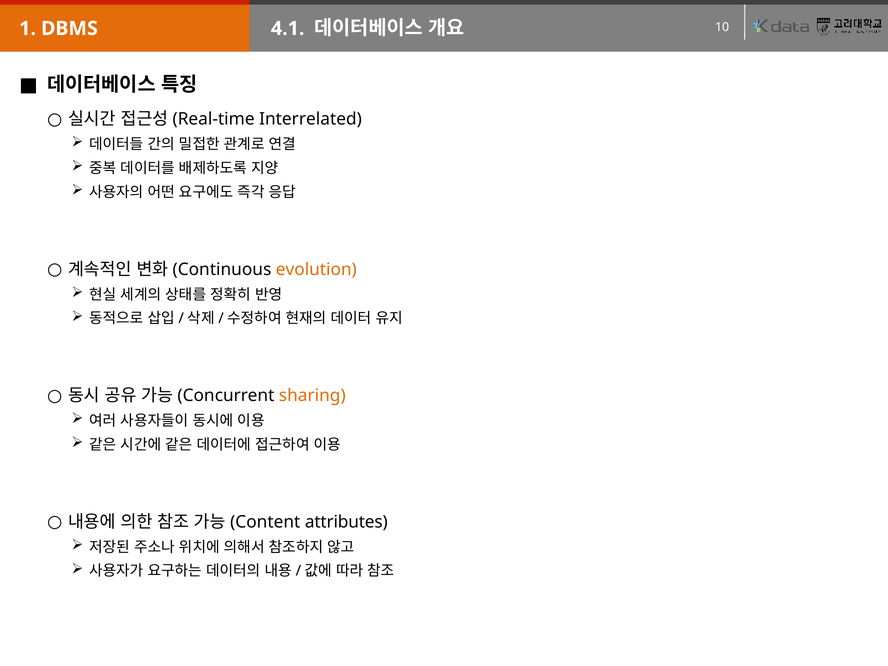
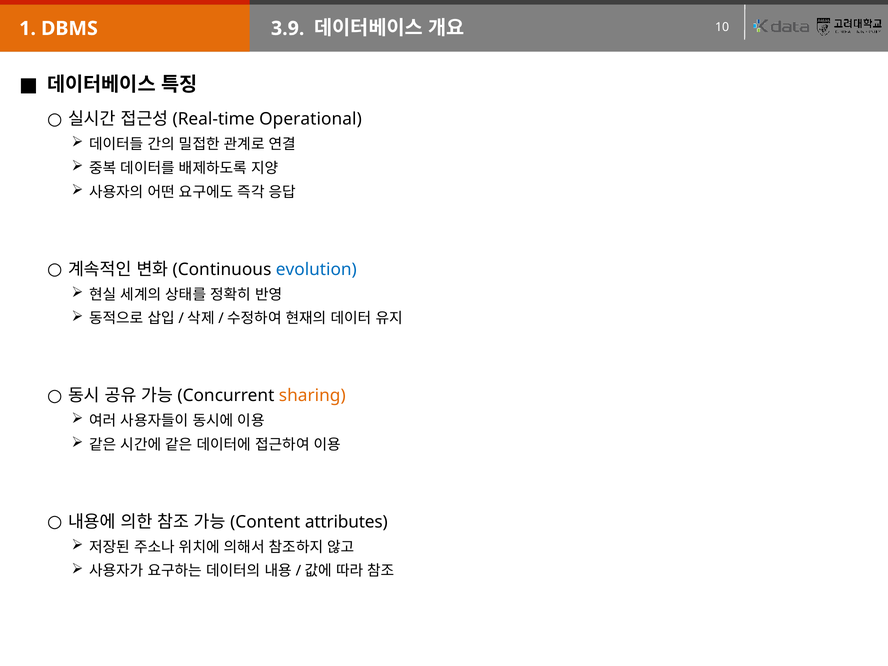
4.1: 4.1 -> 3.9
Interrelated: Interrelated -> Operational
evolution colour: orange -> blue
